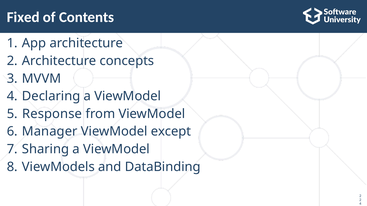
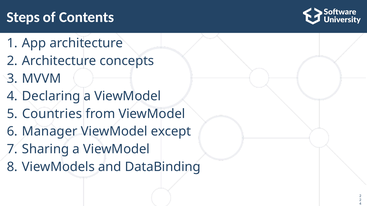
Fixed: Fixed -> Steps
Response: Response -> Countries
